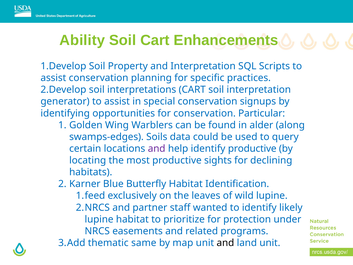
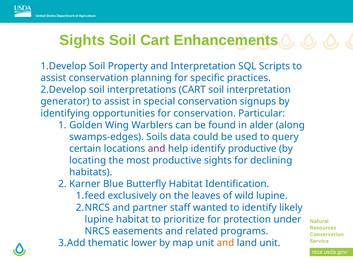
Ability at (82, 40): Ability -> Sights
same: same -> lower
and at (225, 243) colour: black -> orange
